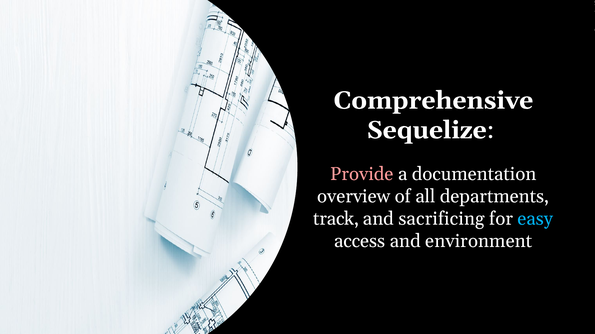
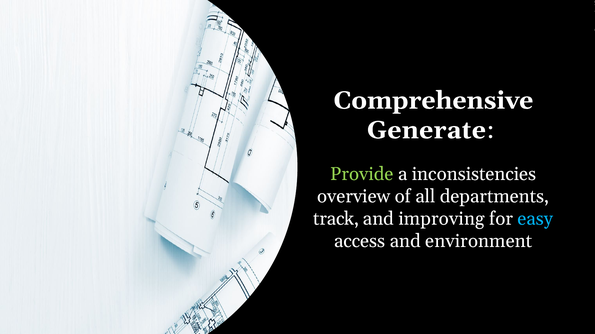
Sequelize: Sequelize -> Generate
Provide colour: pink -> light green
documentation: documentation -> inconsistencies
sacrificing: sacrificing -> improving
